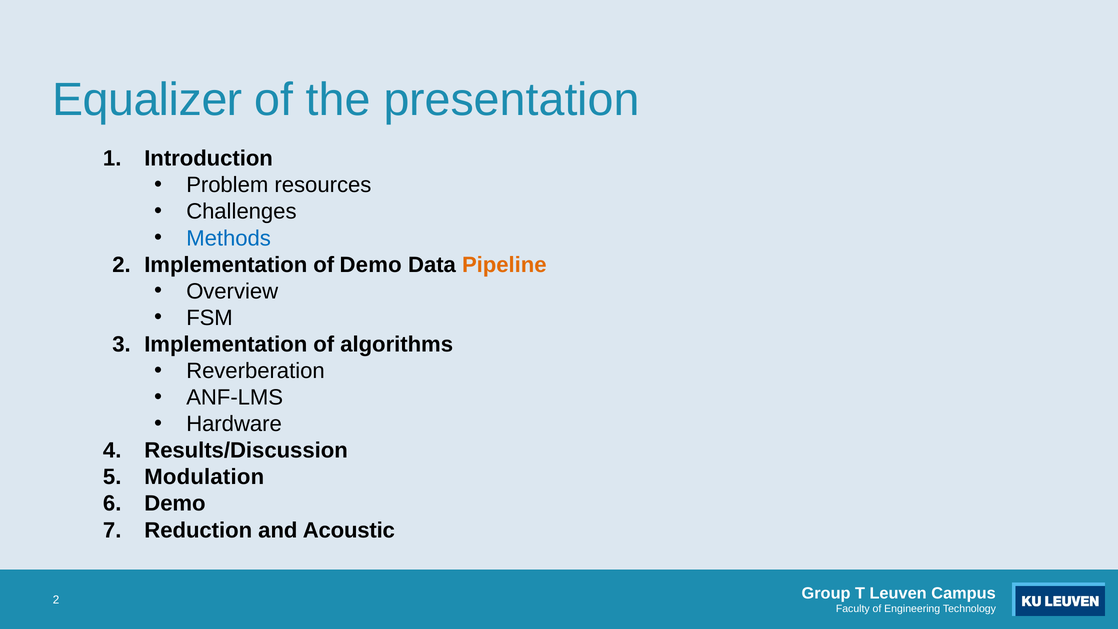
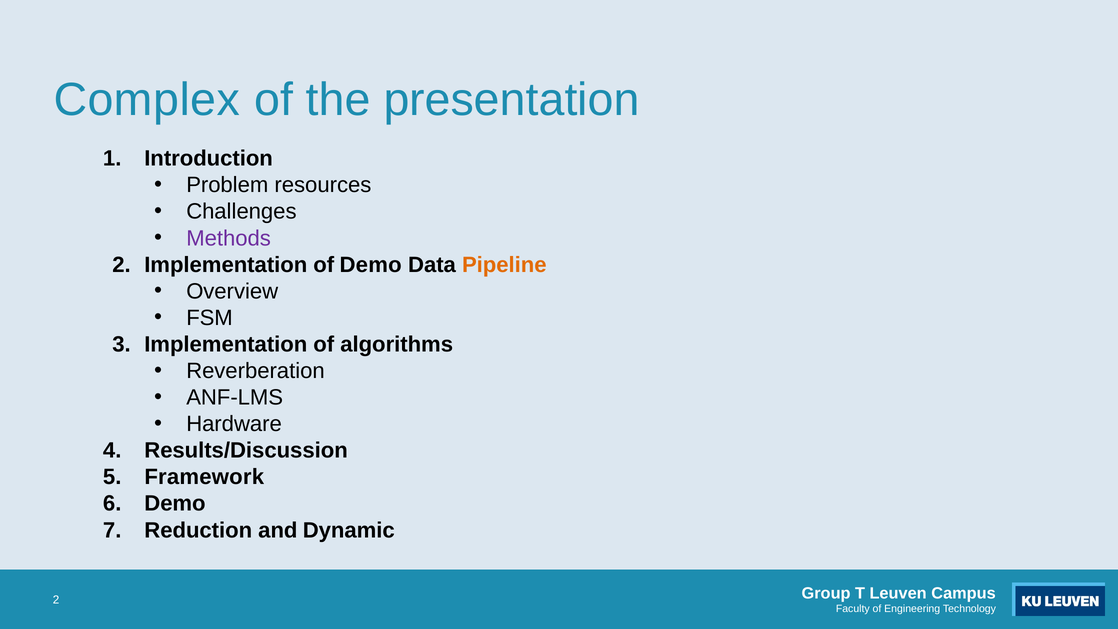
Equalizer: Equalizer -> Complex
Methods colour: blue -> purple
Modulation: Modulation -> Framework
Acoustic: Acoustic -> Dynamic
